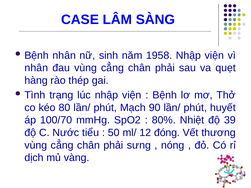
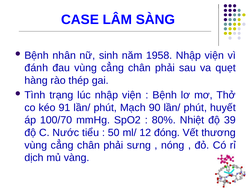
nhân at (36, 68): nhân -> đánh
80: 80 -> 91
